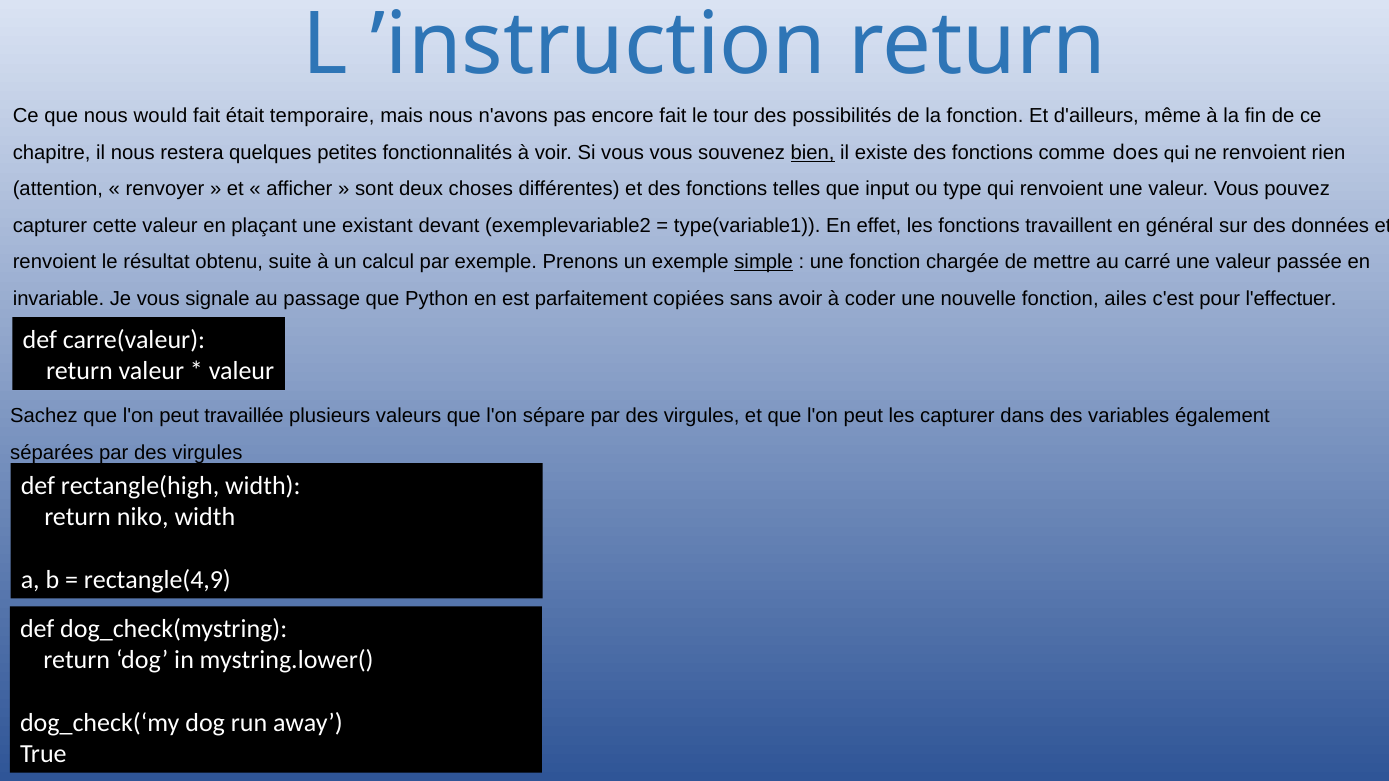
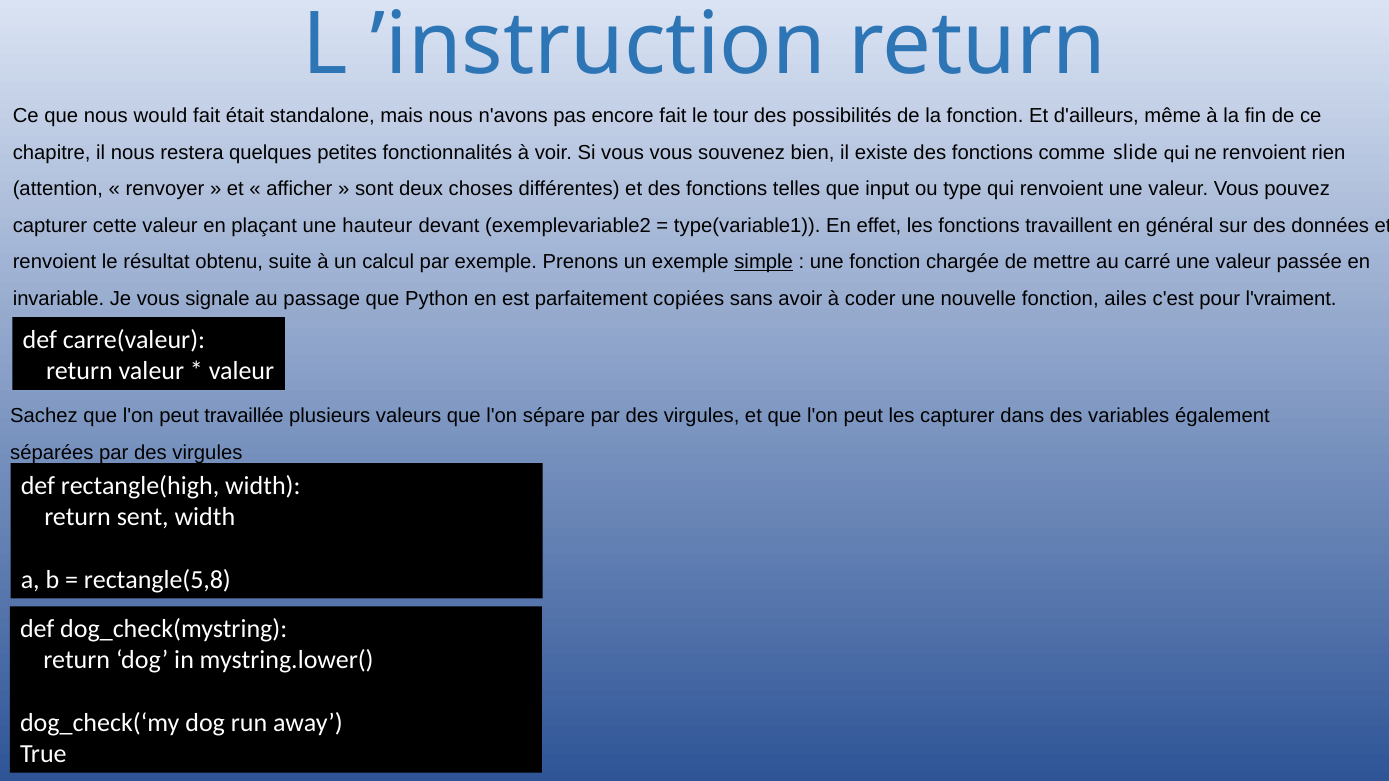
temporaire: temporaire -> standalone
bien underline: present -> none
does: does -> slide
existant: existant -> hauteur
l'effectuer: l'effectuer -> l'vraiment
niko: niko -> sent
rectangle(4,9: rectangle(4,9 -> rectangle(5,8
